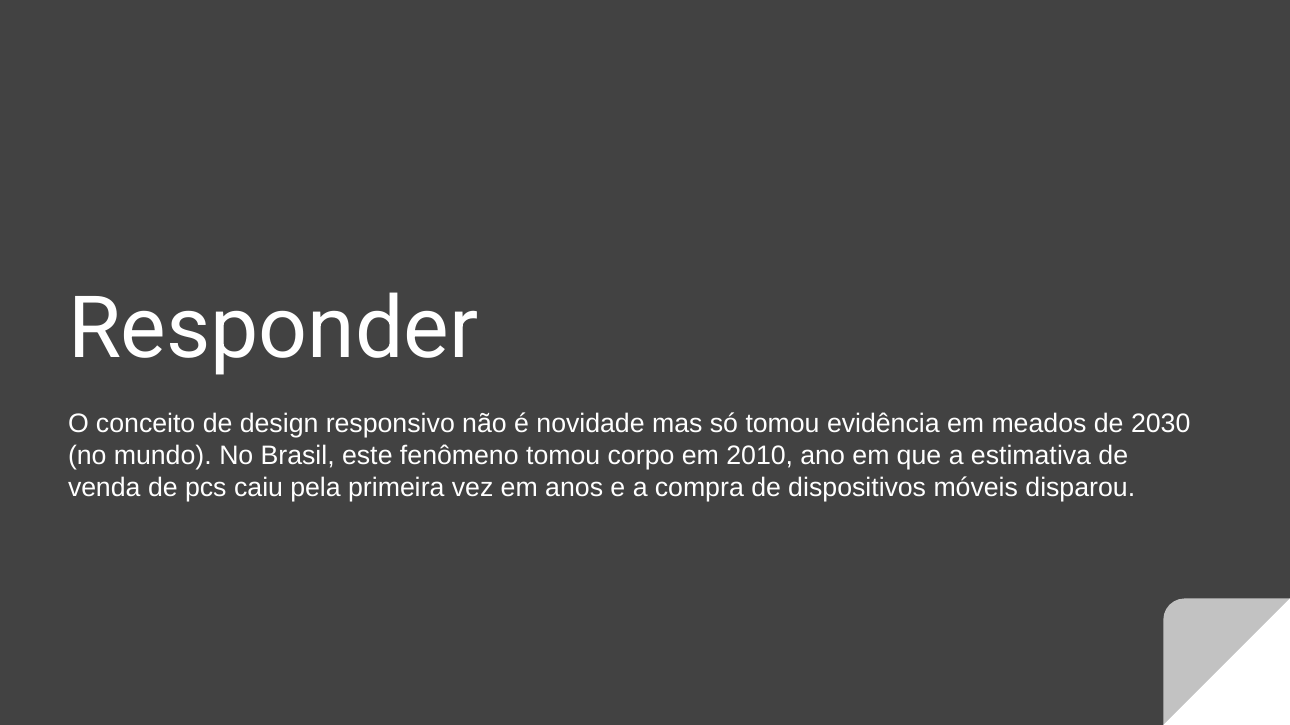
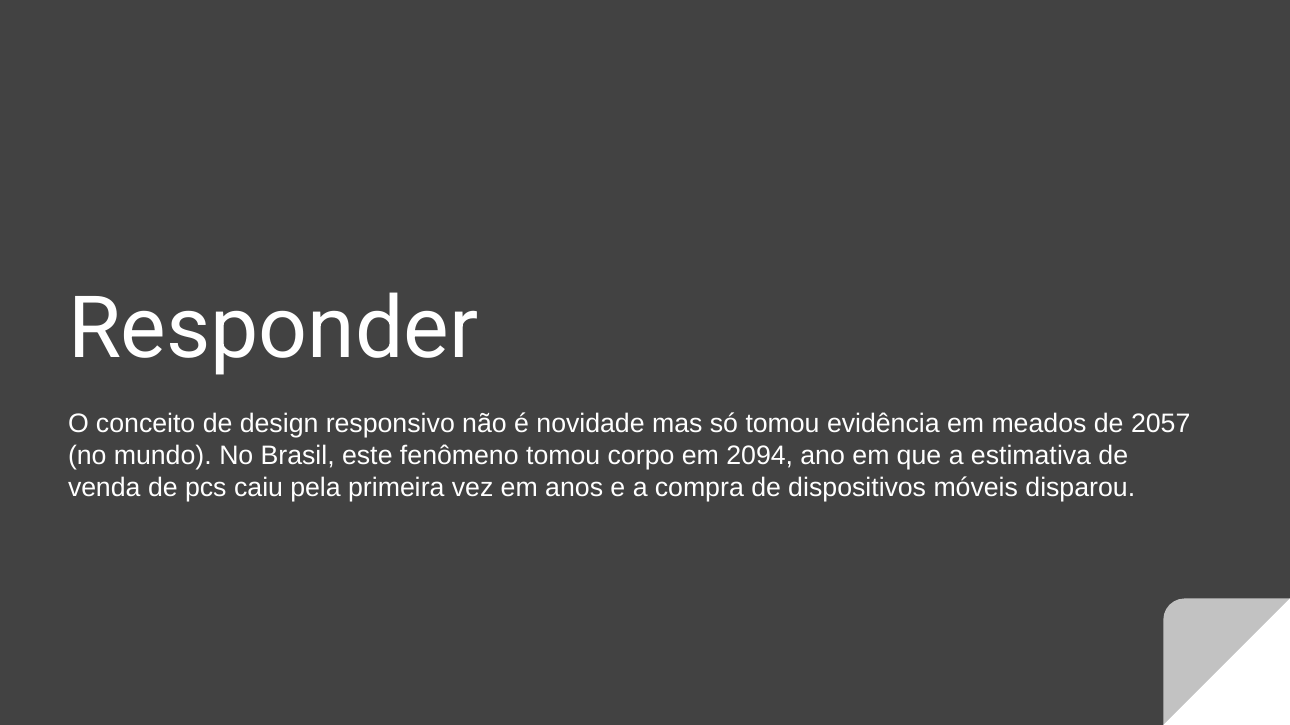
2030: 2030 -> 2057
2010: 2010 -> 2094
